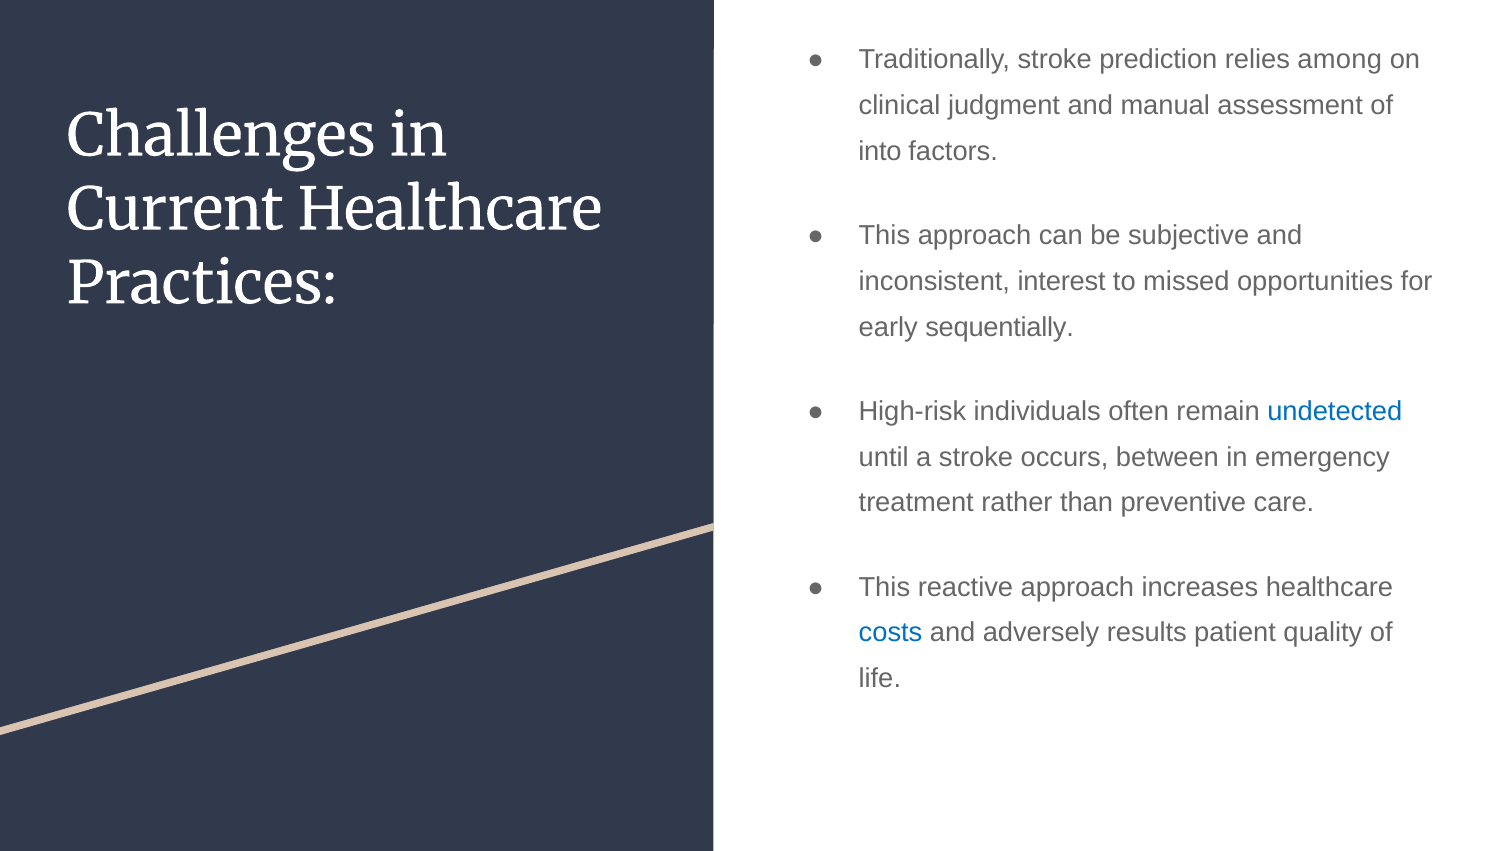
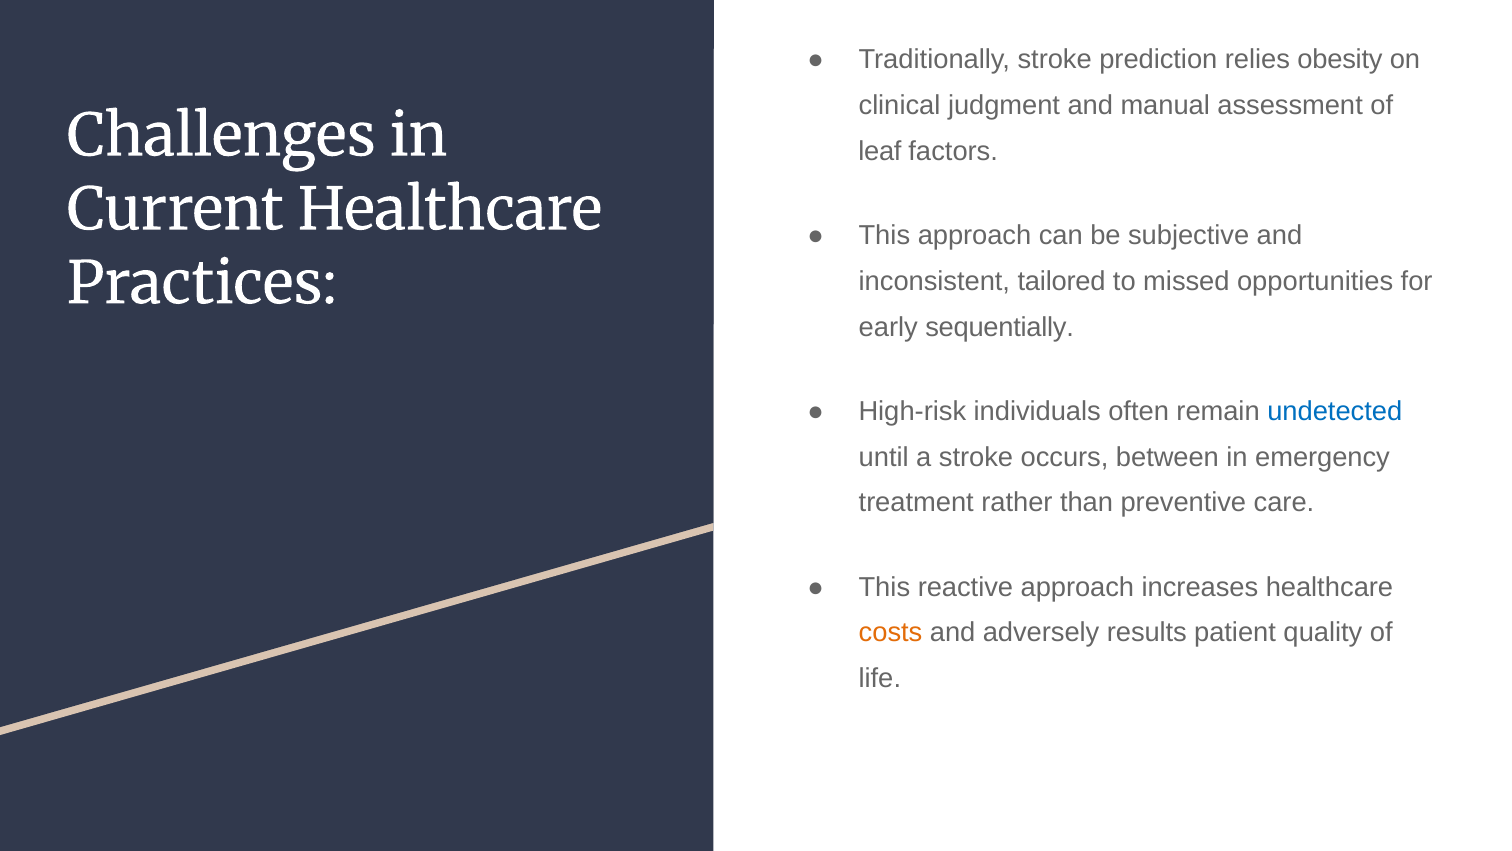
among: among -> obesity
into: into -> leaf
interest: interest -> tailored
costs colour: blue -> orange
